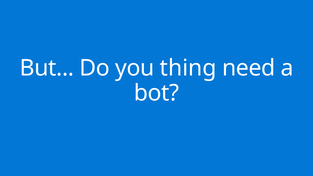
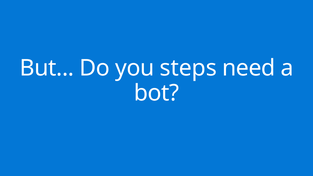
thing: thing -> steps
